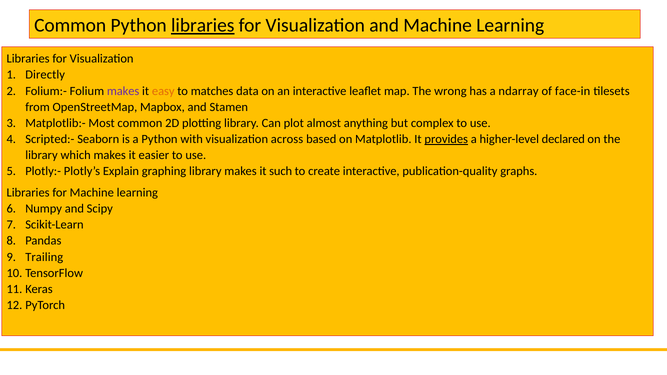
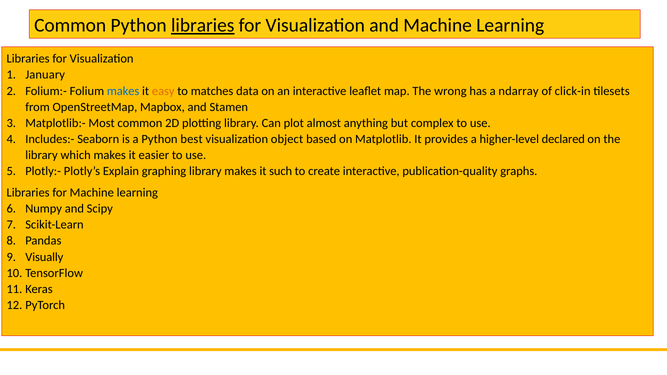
Directly: Directly -> January
makes at (123, 91) colour: purple -> blue
face-in: face-in -> click-in
Scripted:-: Scripted:- -> Includes:-
with: with -> best
across: across -> object
provides underline: present -> none
Trailing: Trailing -> Visually
